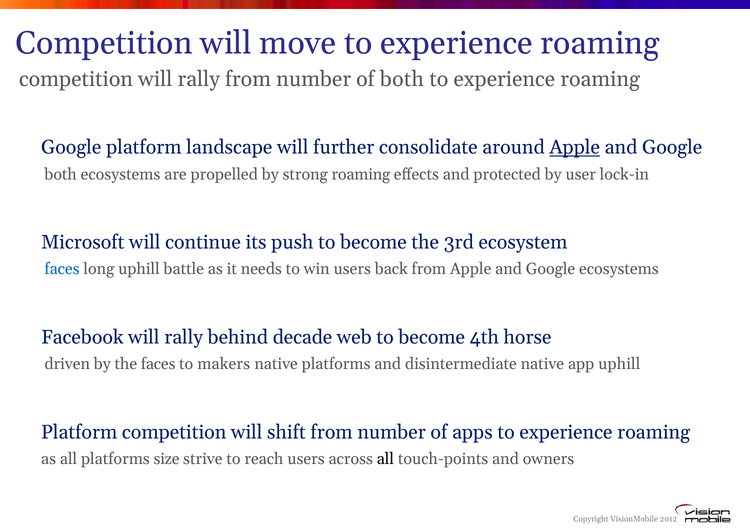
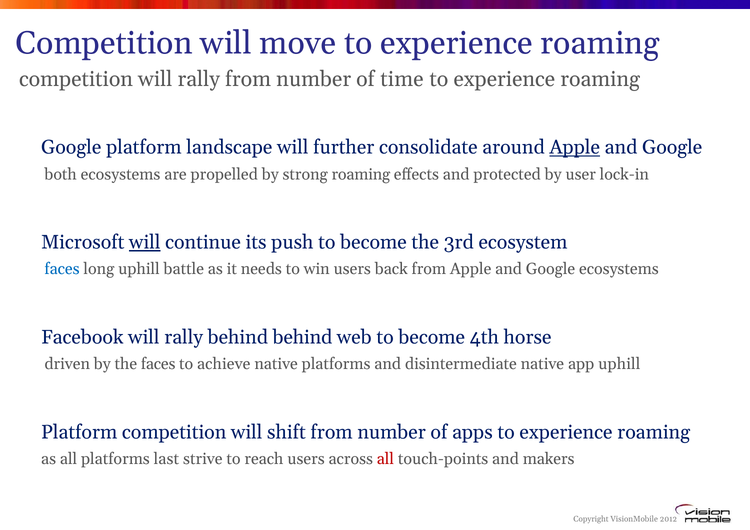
of both: both -> time
will at (145, 243) underline: none -> present
behind decade: decade -> behind
makers: makers -> achieve
size: size -> last
all at (385, 460) colour: black -> red
owners: owners -> makers
